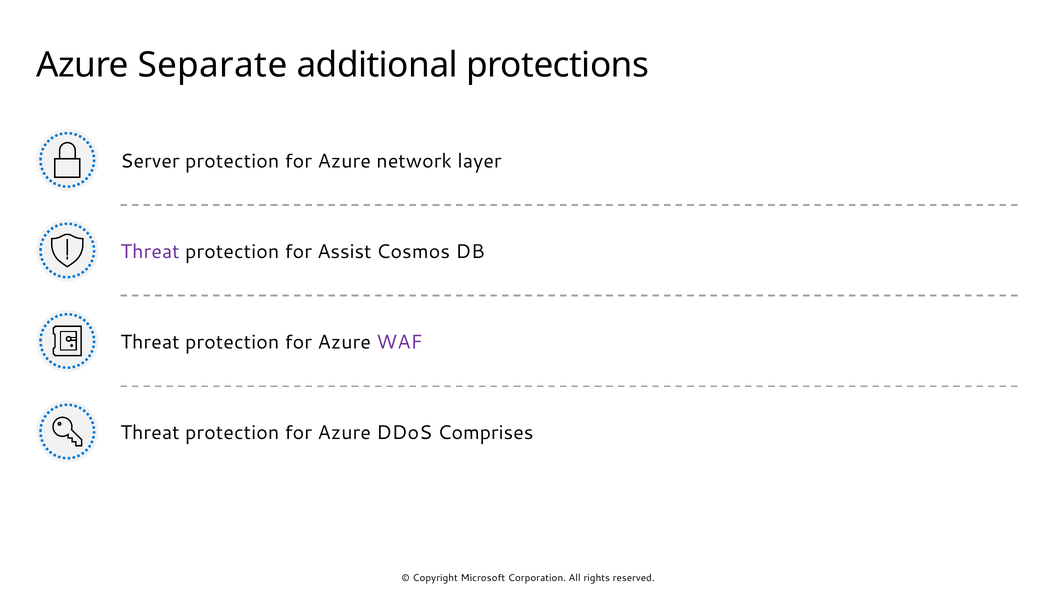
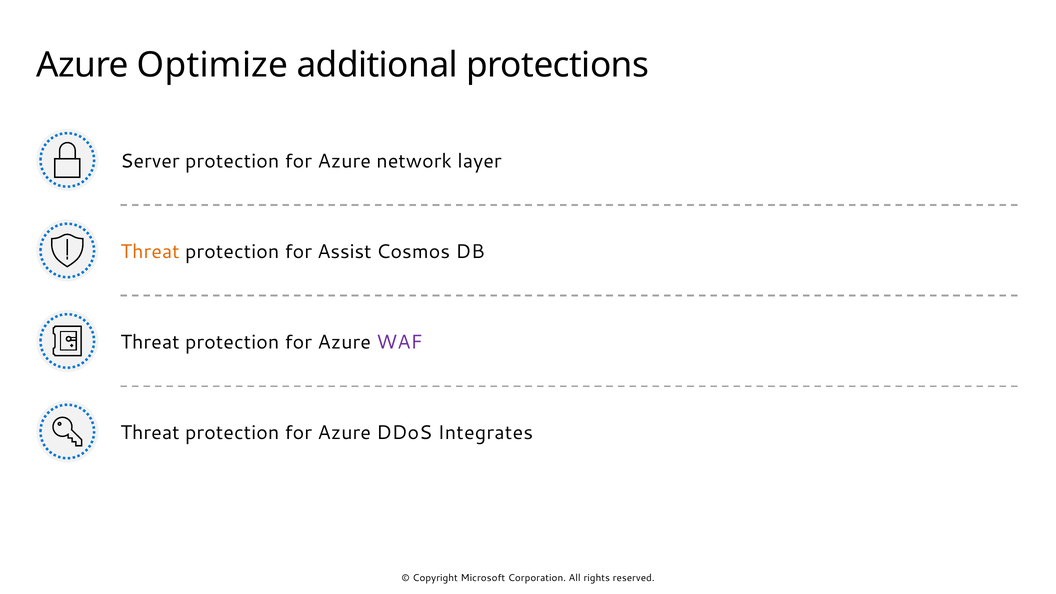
Separate: Separate -> Optimize
Threat at (150, 252) colour: purple -> orange
Comprises: Comprises -> Integrates
